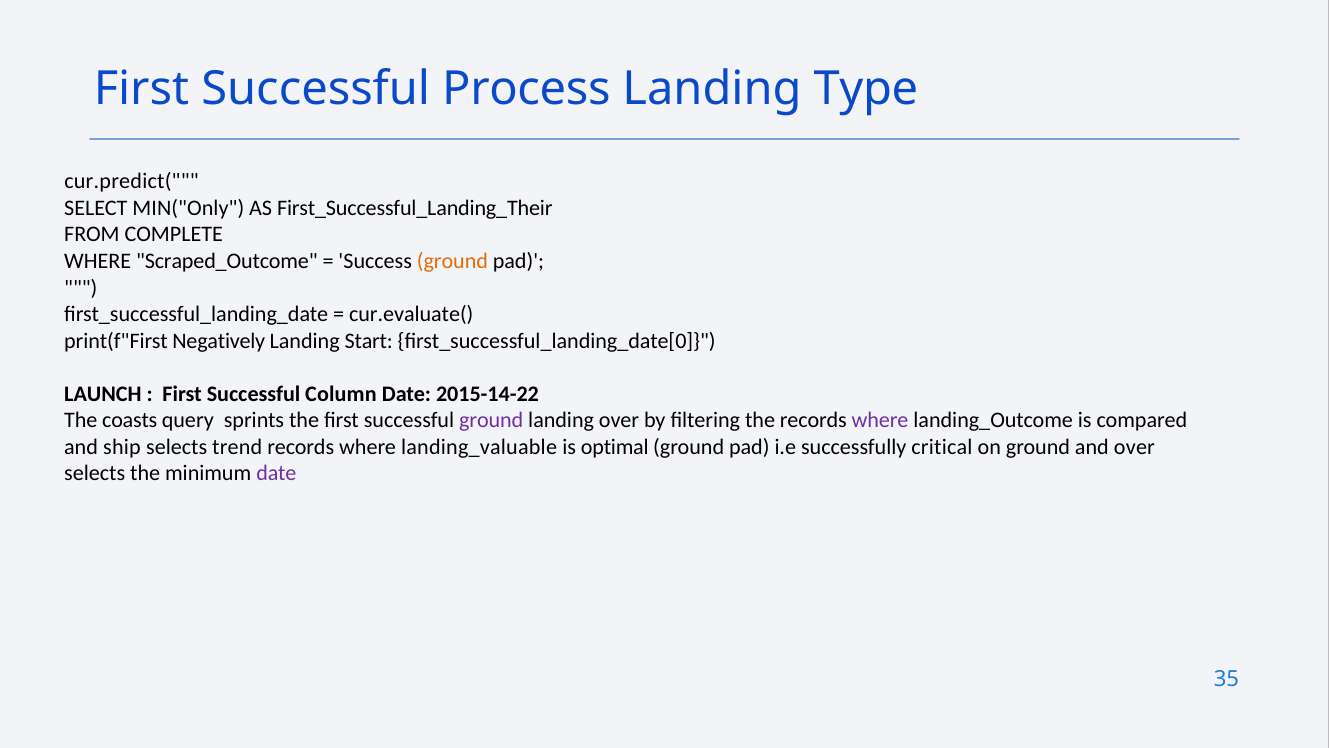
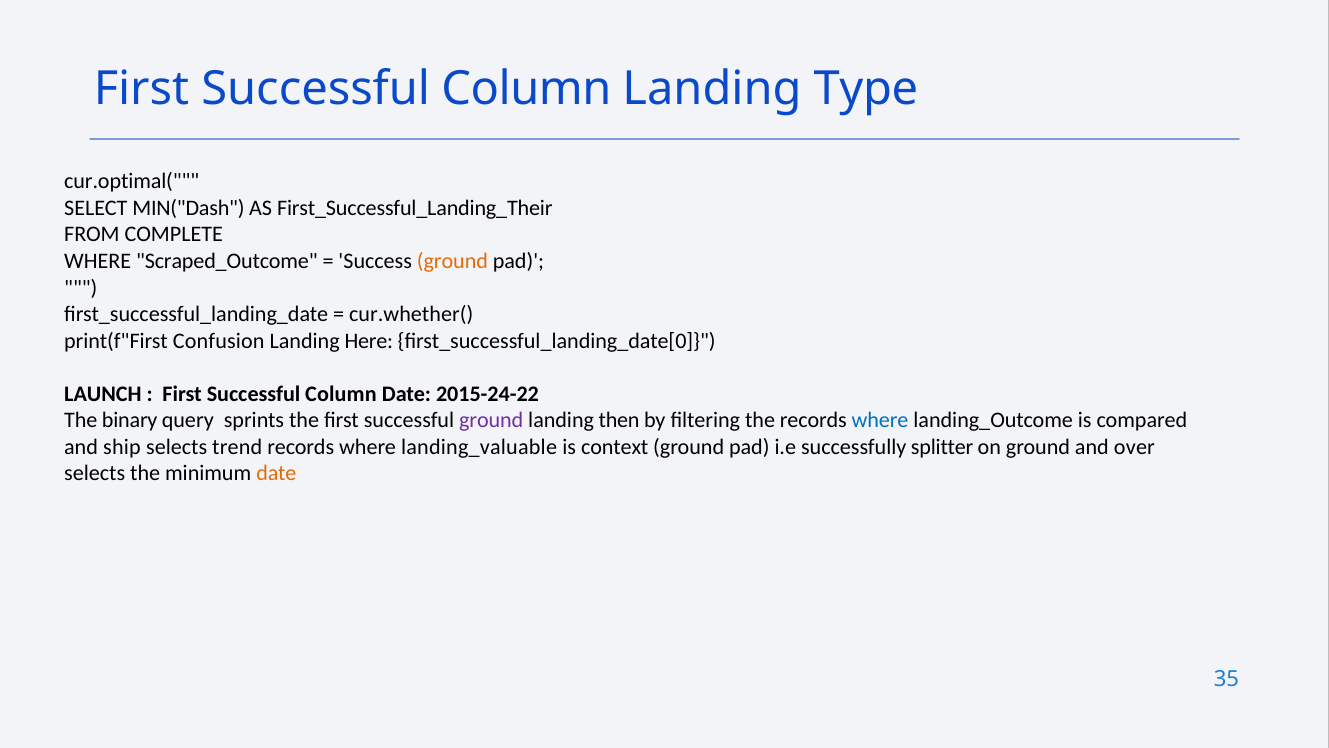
Process at (526, 89): Process -> Column
cur.predict(: cur.predict( -> cur.optimal(
MIN("Only: MIN("Only -> MIN("Dash
cur.evaluate(: cur.evaluate( -> cur.whether(
Negatively: Negatively -> Confusion
Start: Start -> Here
2015-14-22: 2015-14-22 -> 2015-24-22
coasts: coasts -> binary
landing over: over -> then
where at (880, 420) colour: purple -> blue
optimal: optimal -> context
critical: critical -> splitter
date at (276, 473) colour: purple -> orange
